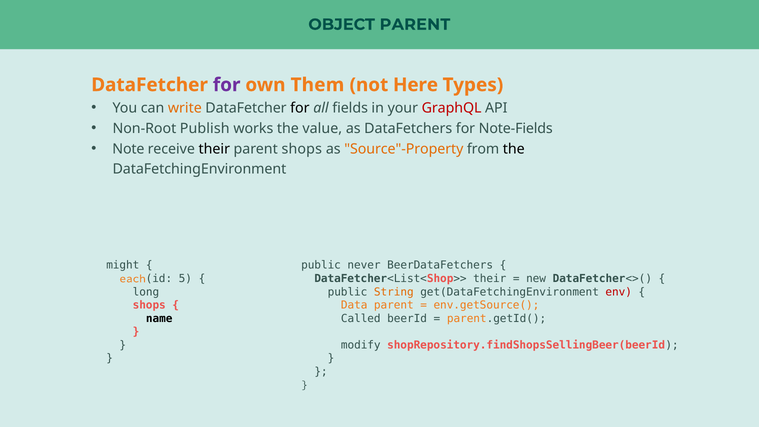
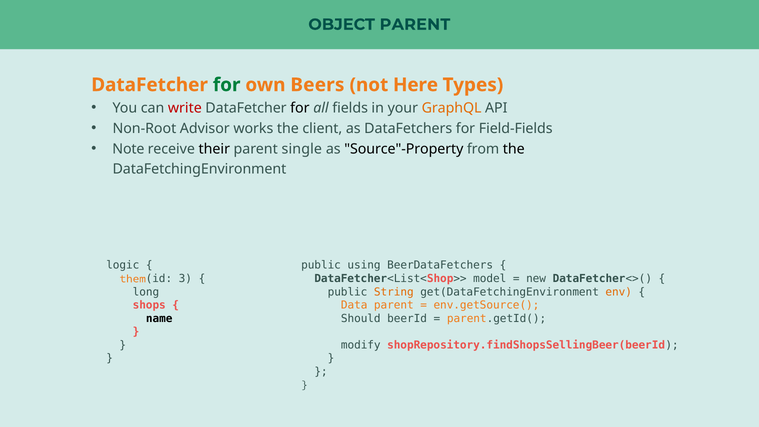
for at (227, 85) colour: purple -> green
Them: Them -> Beers
write colour: orange -> red
GraphQL colour: red -> orange
Publish: Publish -> Advisor
value: value -> client
Note-Fields: Note-Fields -> Field-Fields
parent shops: shops -> single
Source"-Property colour: orange -> black
might: might -> logic
never: never -> using
DataFetcher<List<Shop>> their: their -> model
each: each -> them
5: 5 -> 3
env colour: red -> orange
Called: Called -> Should
